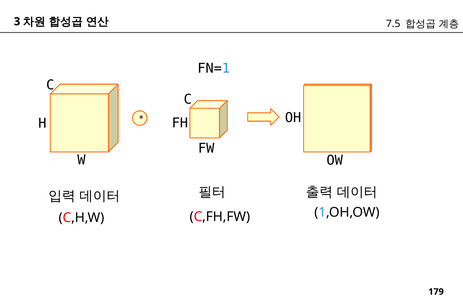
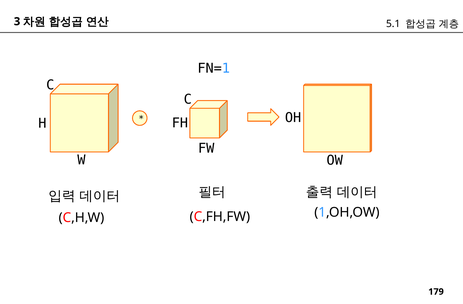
7.5: 7.5 -> 5.1
